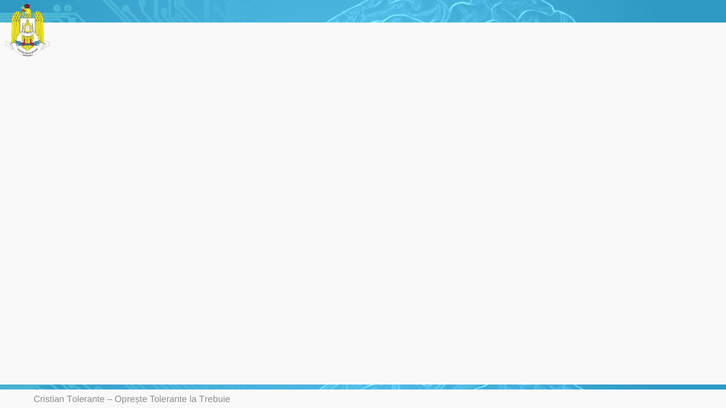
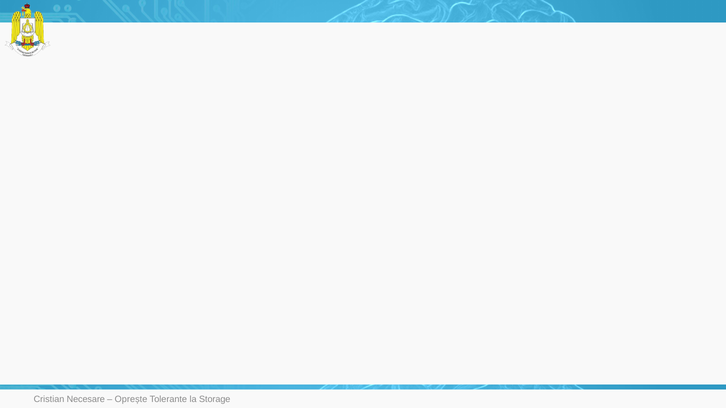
Cristian Tolerante: Tolerante -> Necesare
Trebuie: Trebuie -> Storage
